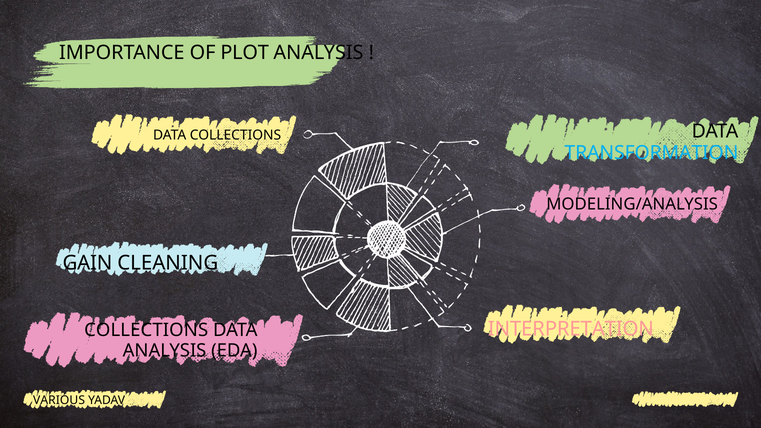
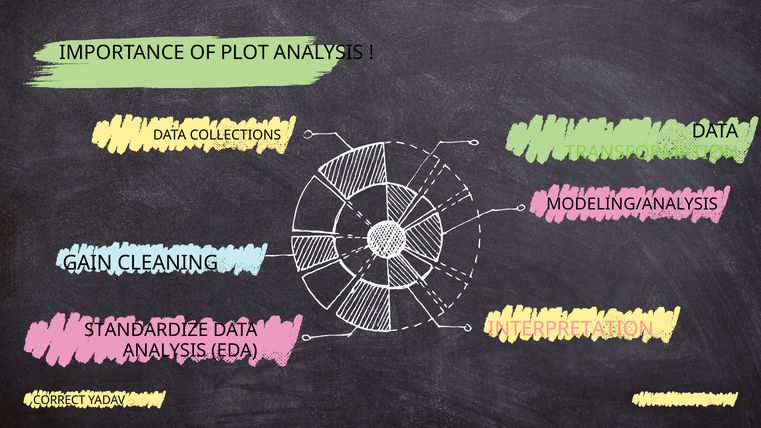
TRANSFORMATION colour: light blue -> light green
COLLECTIONS at (146, 330): COLLECTIONS -> STANDARDIZE
VARIOUS: VARIOUS -> CORRECT
